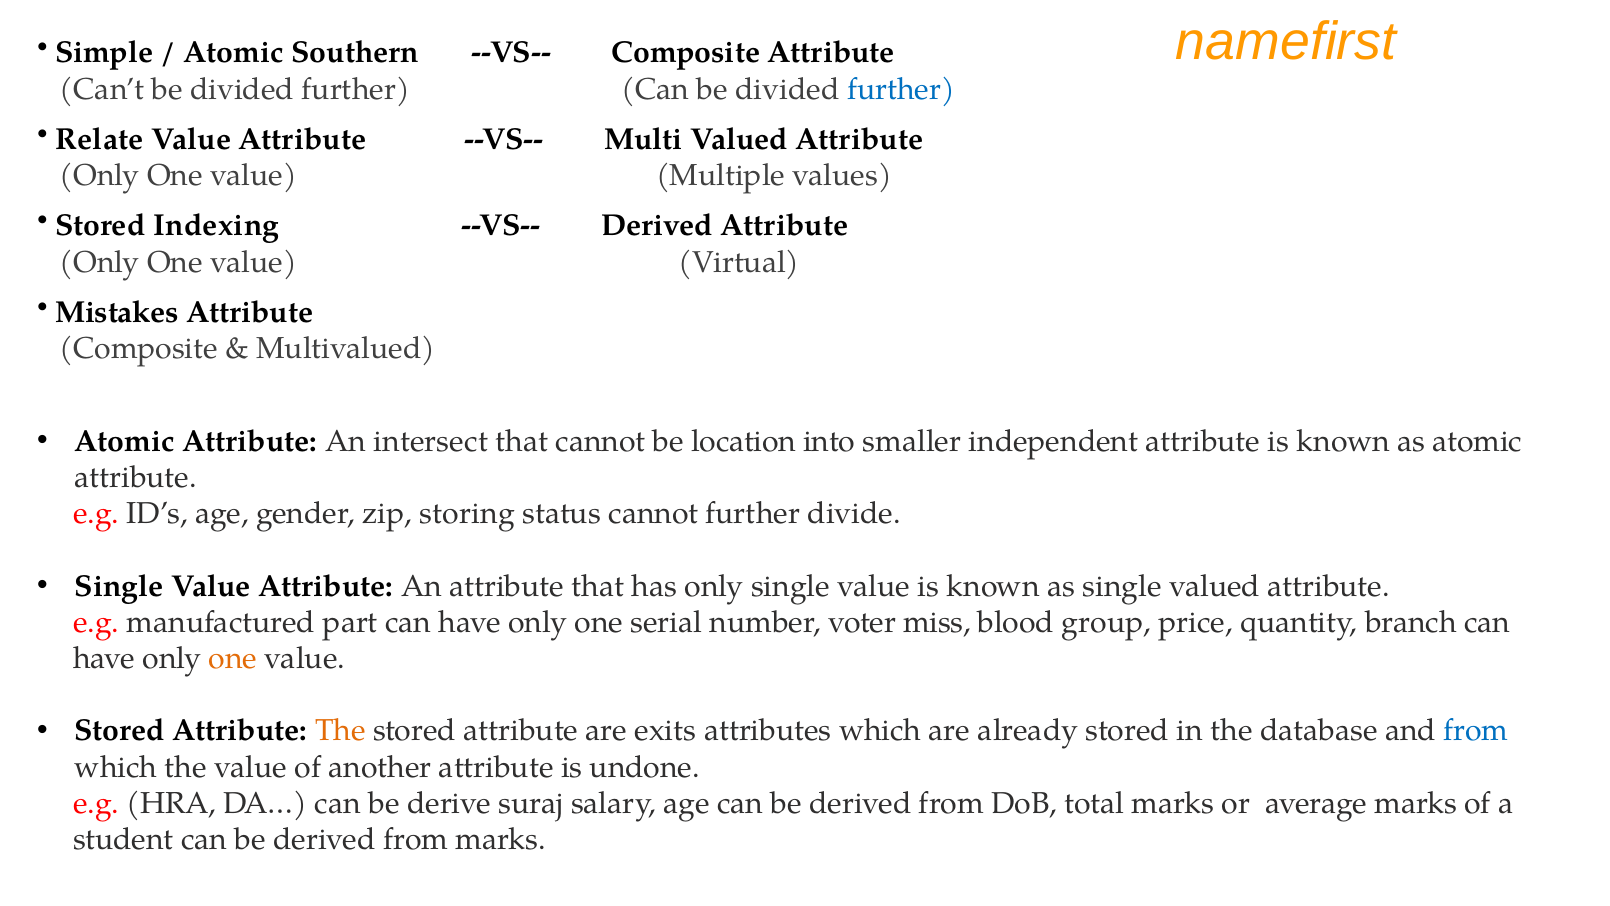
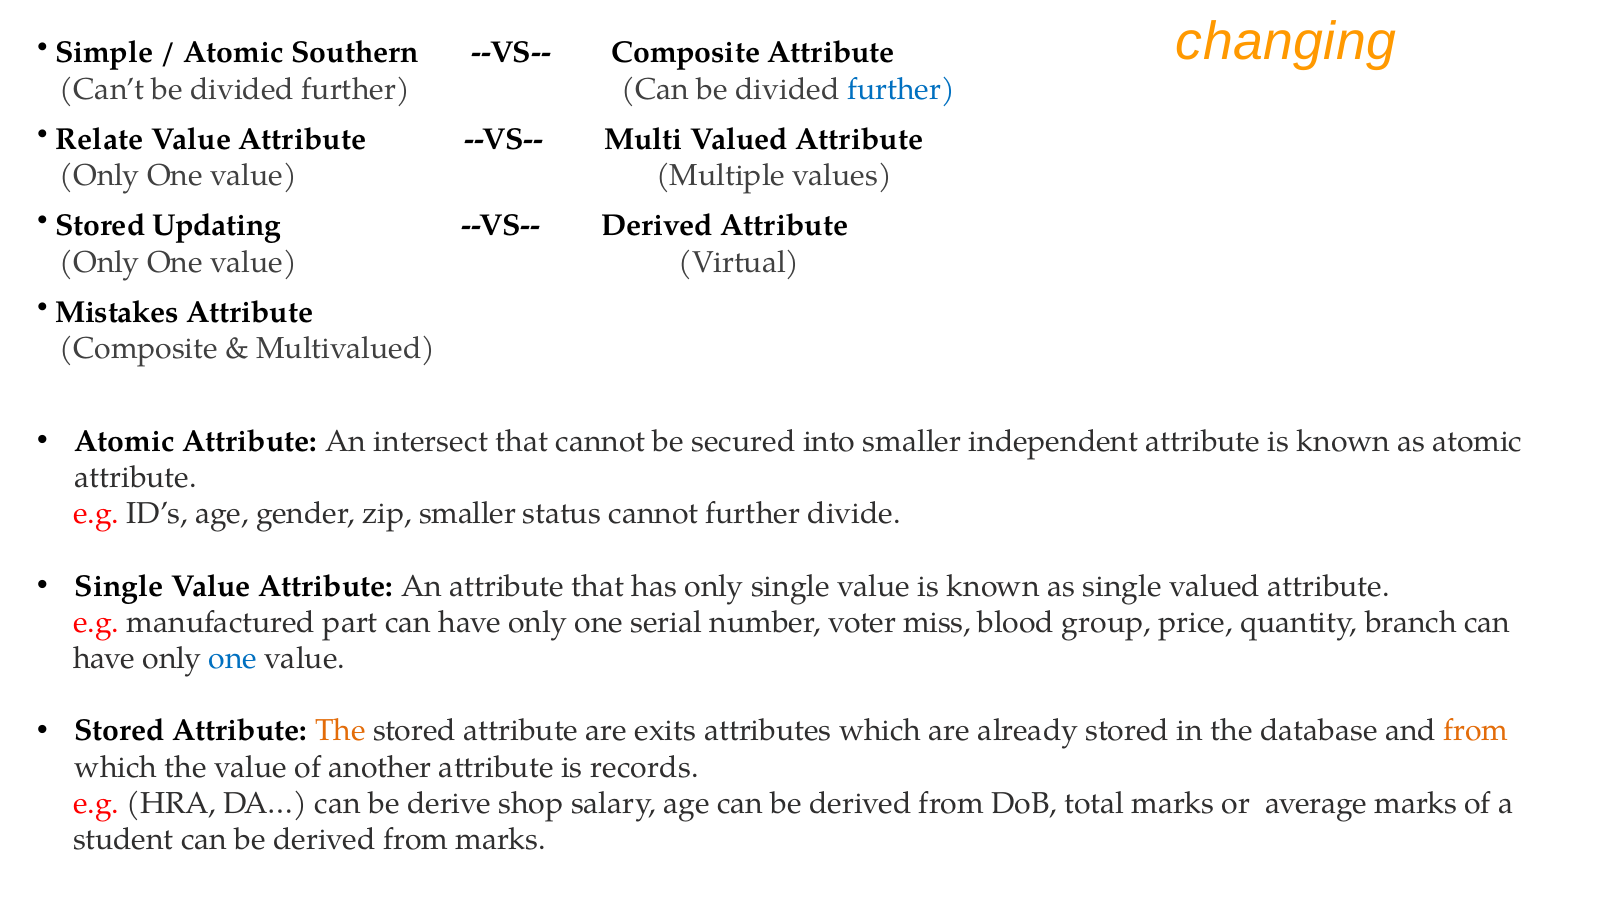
namefirst: namefirst -> changing
Indexing: Indexing -> Updating
location: location -> secured
zip storing: storing -> smaller
one at (233, 658) colour: orange -> blue
from at (1476, 731) colour: blue -> orange
undone: undone -> records
suraj: suraj -> shop
